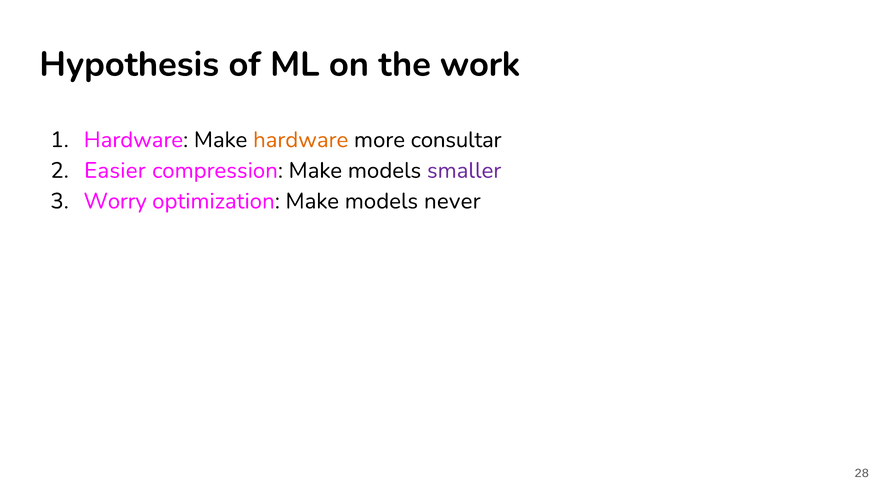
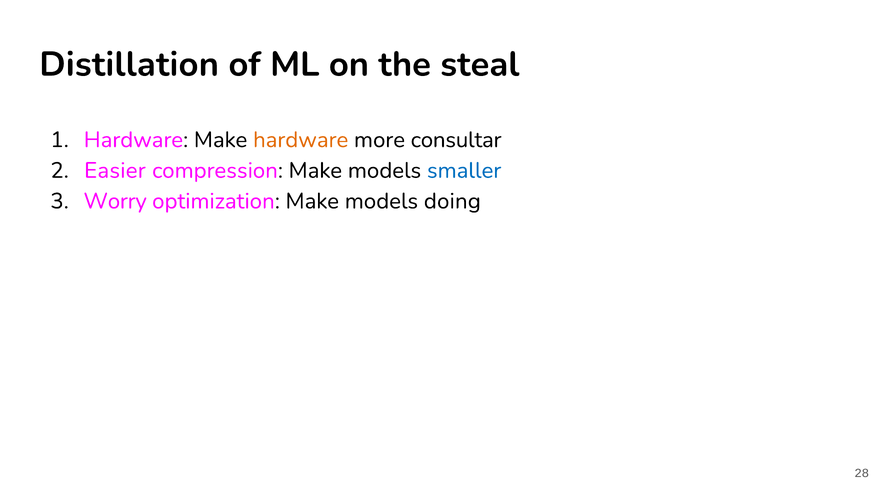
Hypothesis: Hypothesis -> Distillation
work: work -> steal
smaller colour: purple -> blue
never: never -> doing
